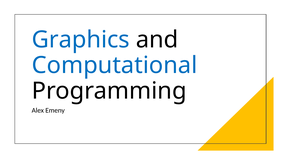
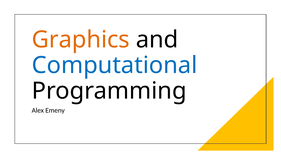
Graphics colour: blue -> orange
